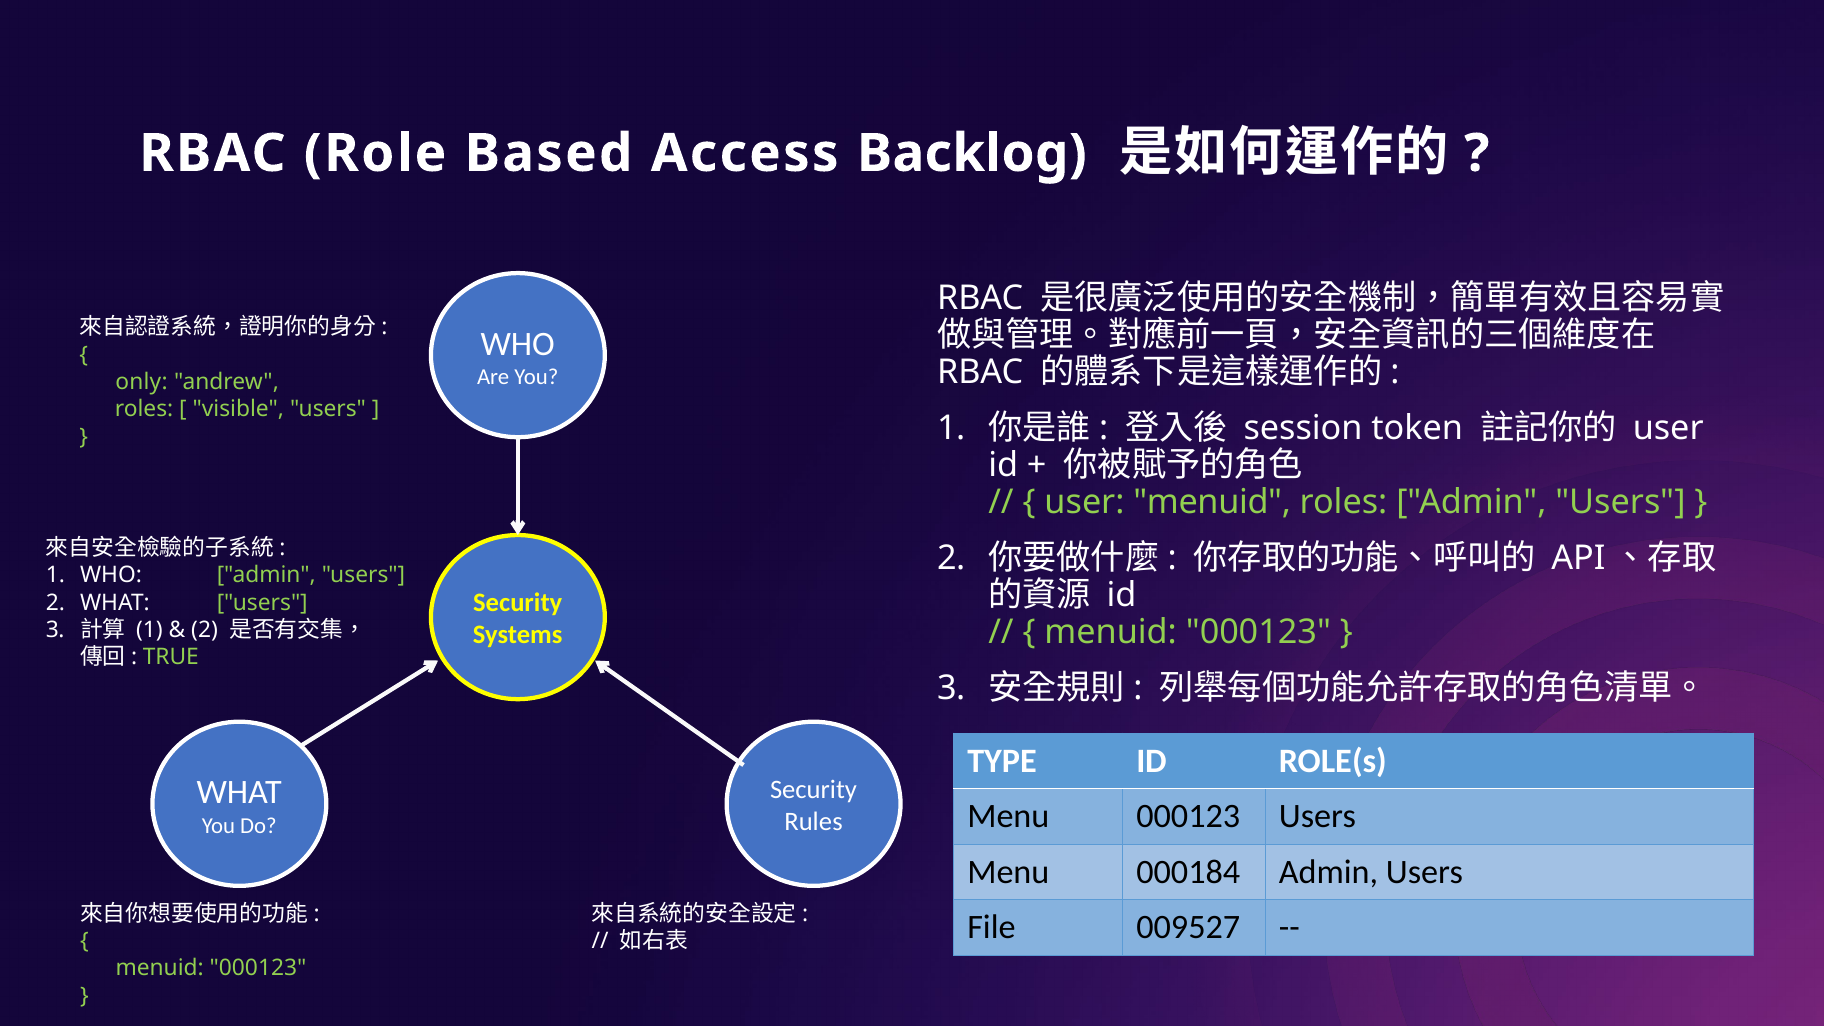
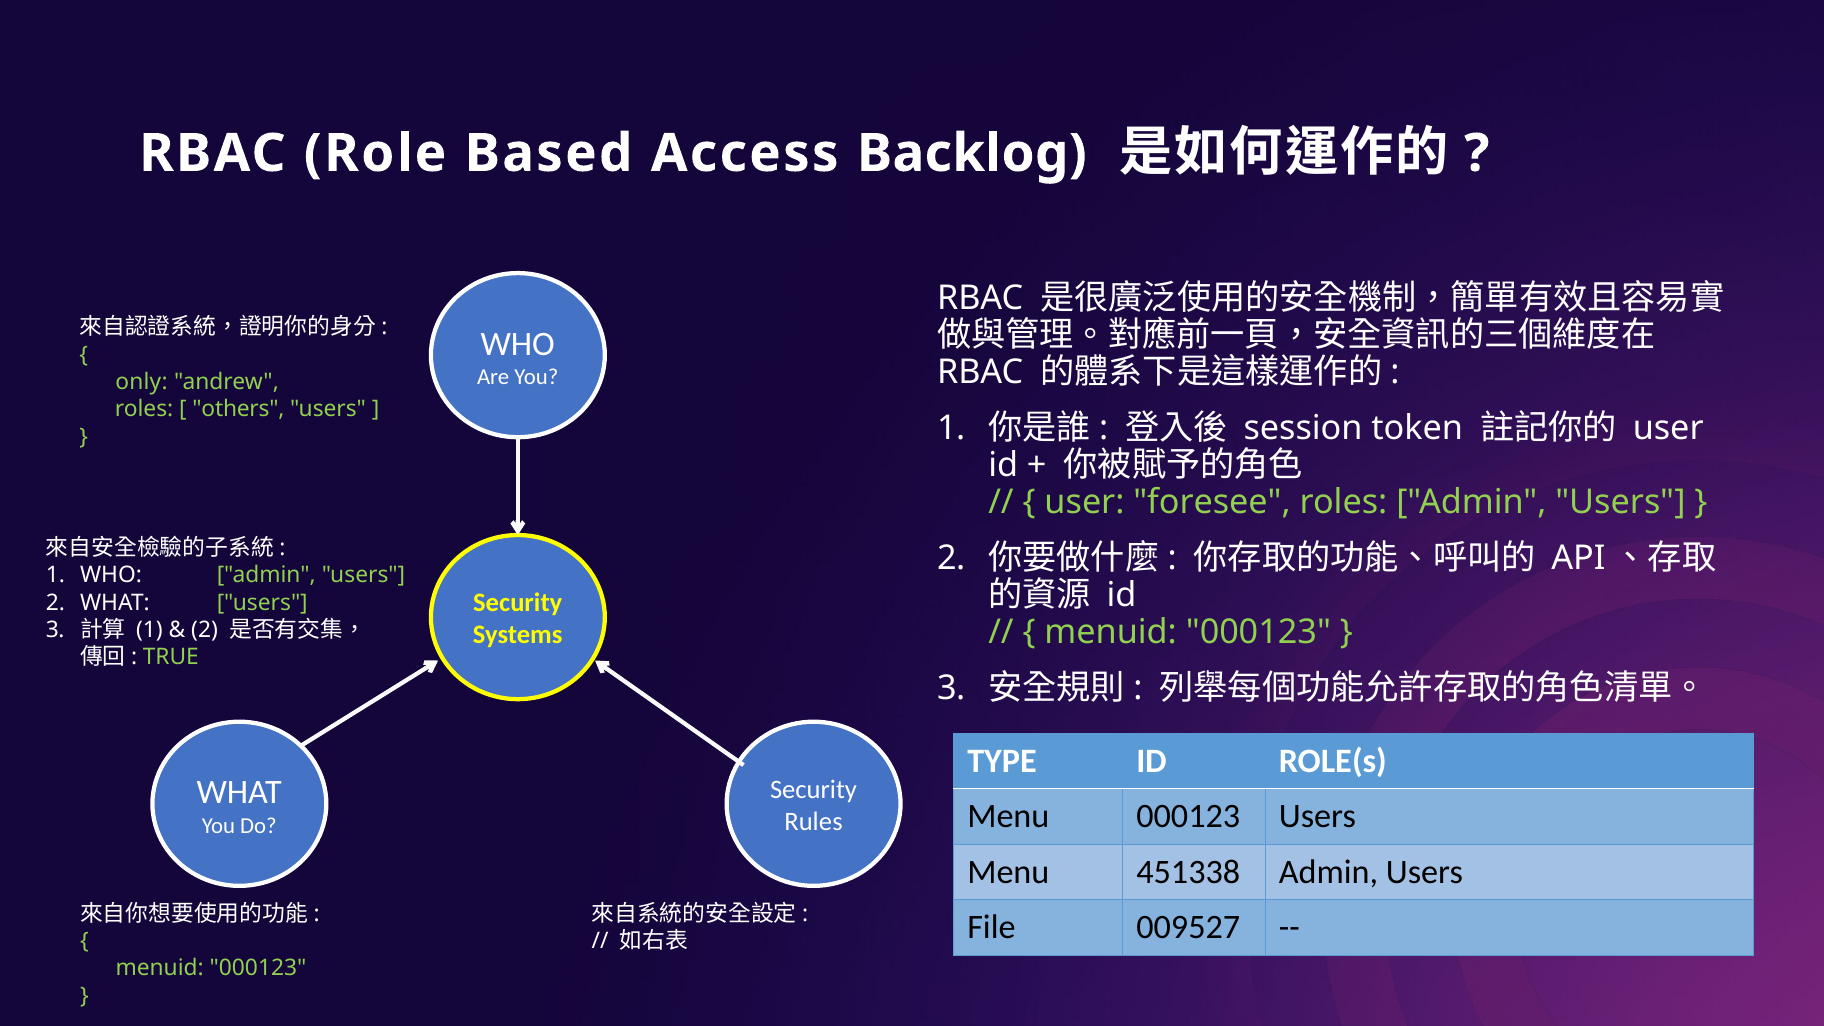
visible: visible -> others
user menuid: menuid -> foresee
000184: 000184 -> 451338
